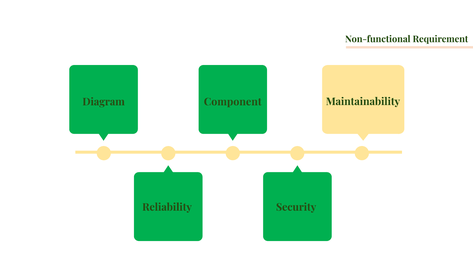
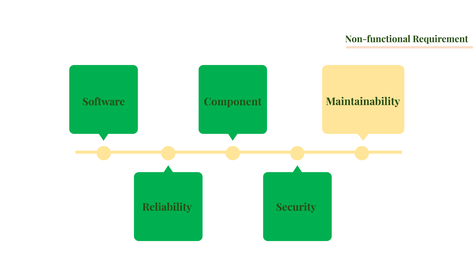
Diagram: Diagram -> Software
